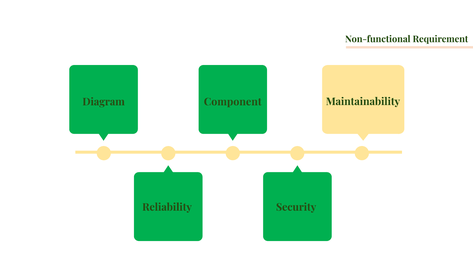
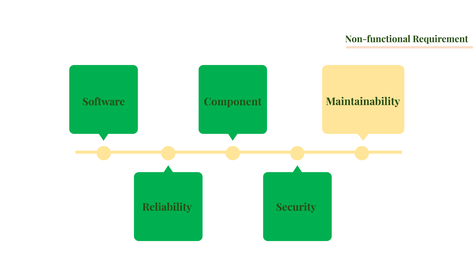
Diagram: Diagram -> Software
